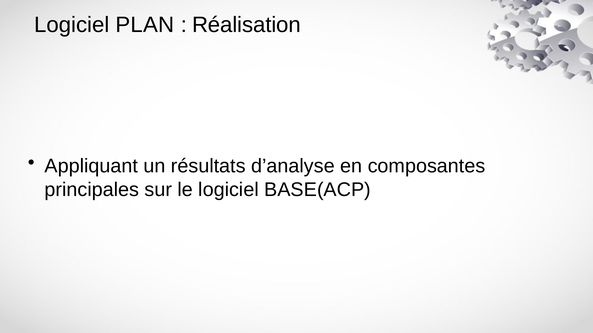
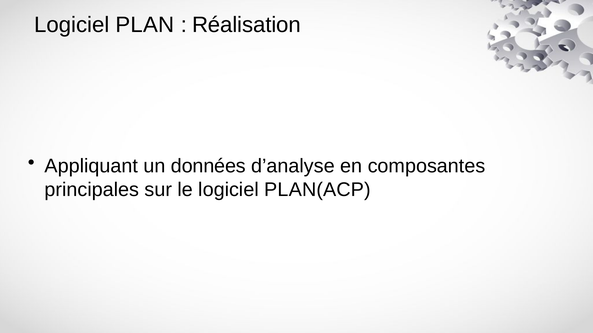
résultats: résultats -> données
BASE(ACP: BASE(ACP -> PLAN(ACP
